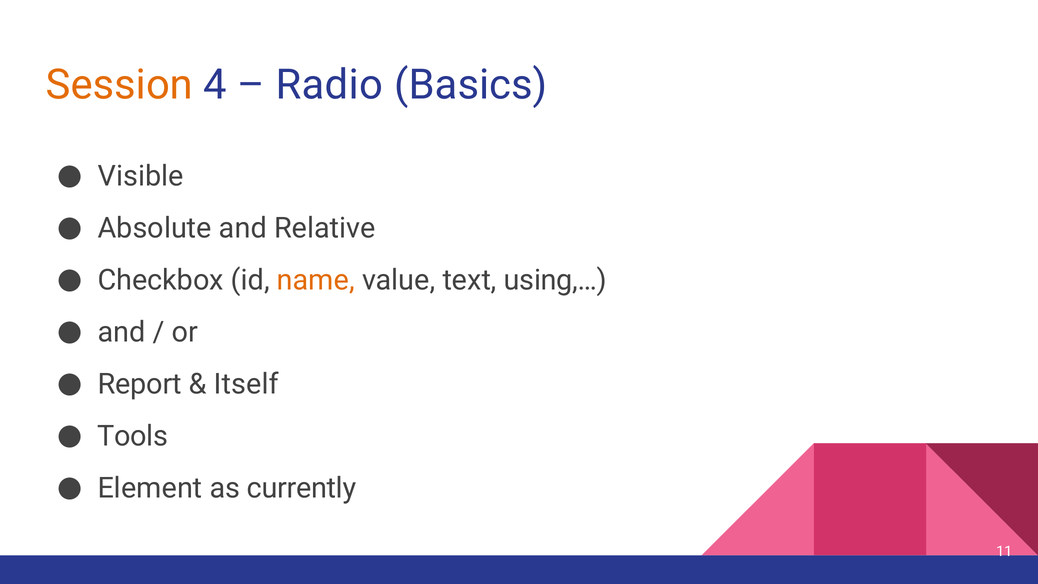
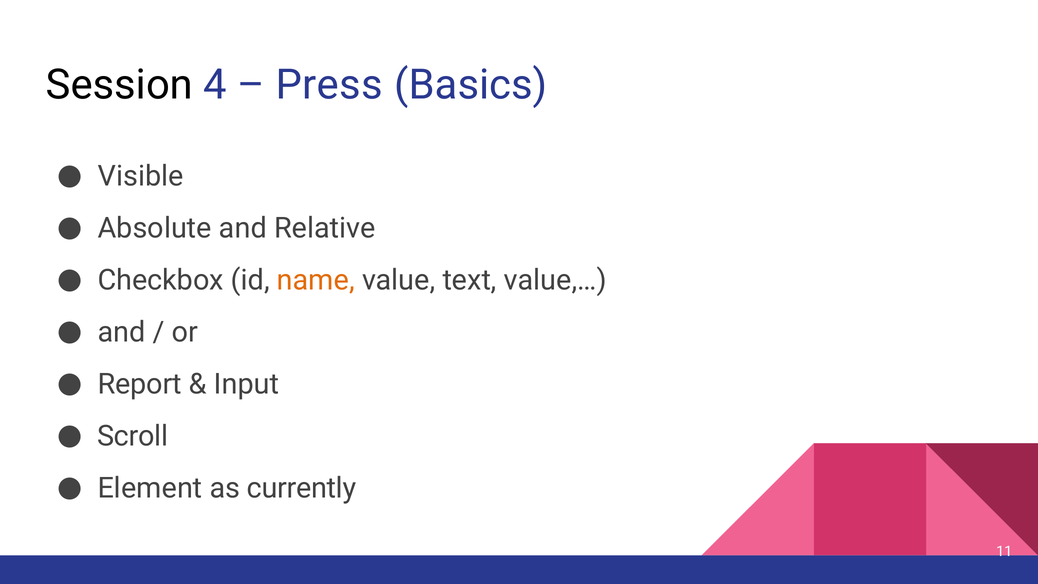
Session colour: orange -> black
Radio: Radio -> Press
using,…: using,… -> value,…
Itself: Itself -> Input
Tools: Tools -> Scroll
